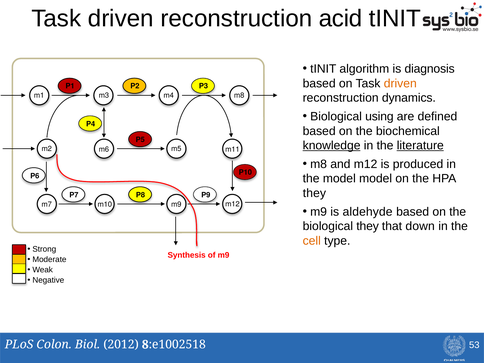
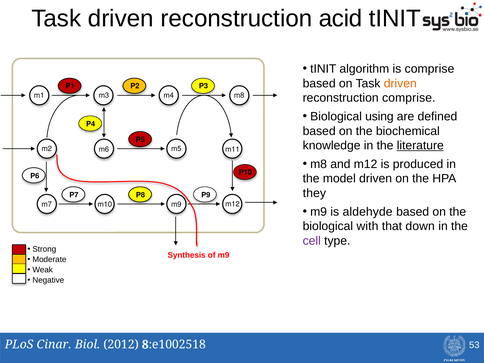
is diagnosis: diagnosis -> comprise
reconstruction dynamics: dynamics -> comprise
knowledge underline: present -> none
model model: model -> driven
biological they: they -> with
cell colour: orange -> purple
Colon: Colon -> Cinar
